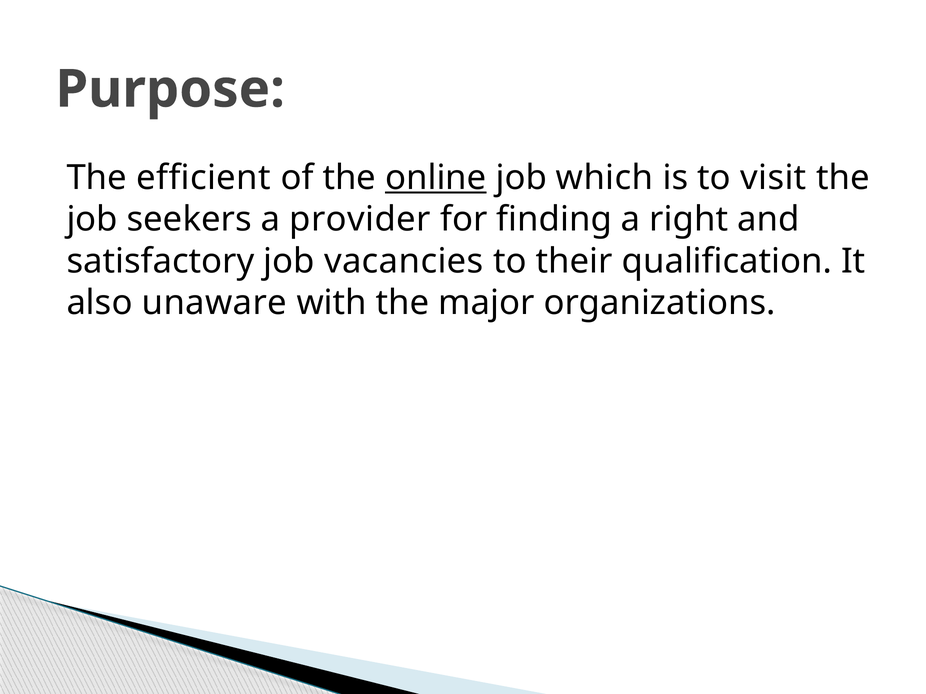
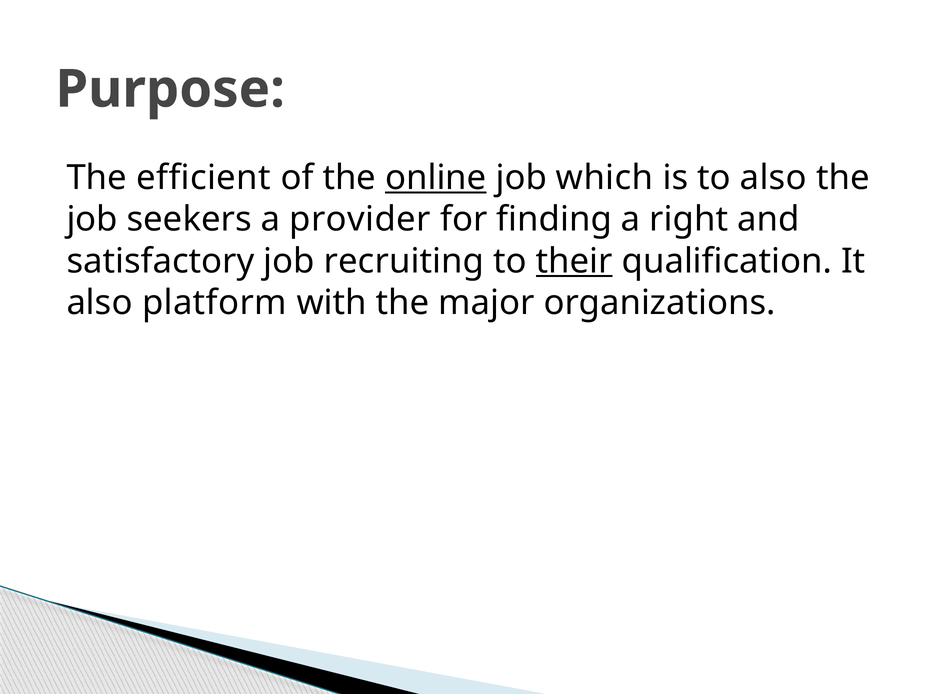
to visit: visit -> also
vacancies: vacancies -> recruiting
their underline: none -> present
unaware: unaware -> platform
